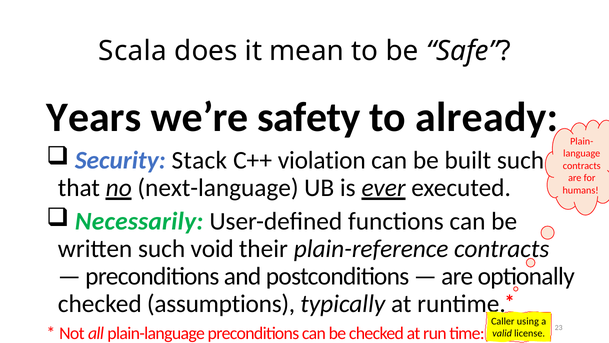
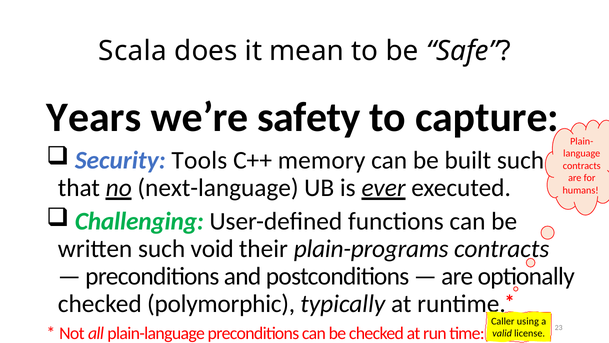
already: already -> capture
Stack: Stack -> Tools
violation: violation -> memory
Necessarily: Necessarily -> Challenging
plain-reference: plain-reference -> plain-programs
assumptions: assumptions -> polymorphic
